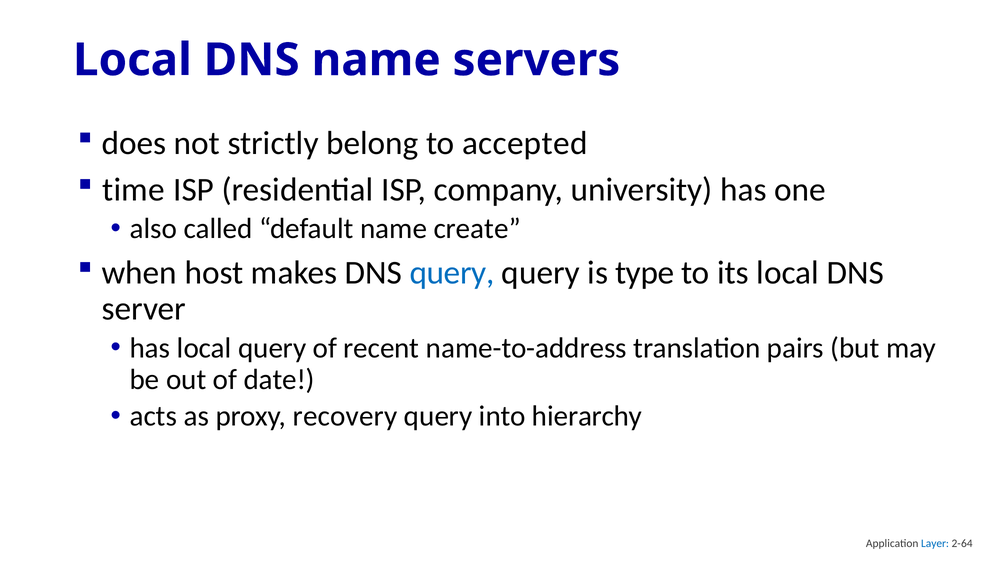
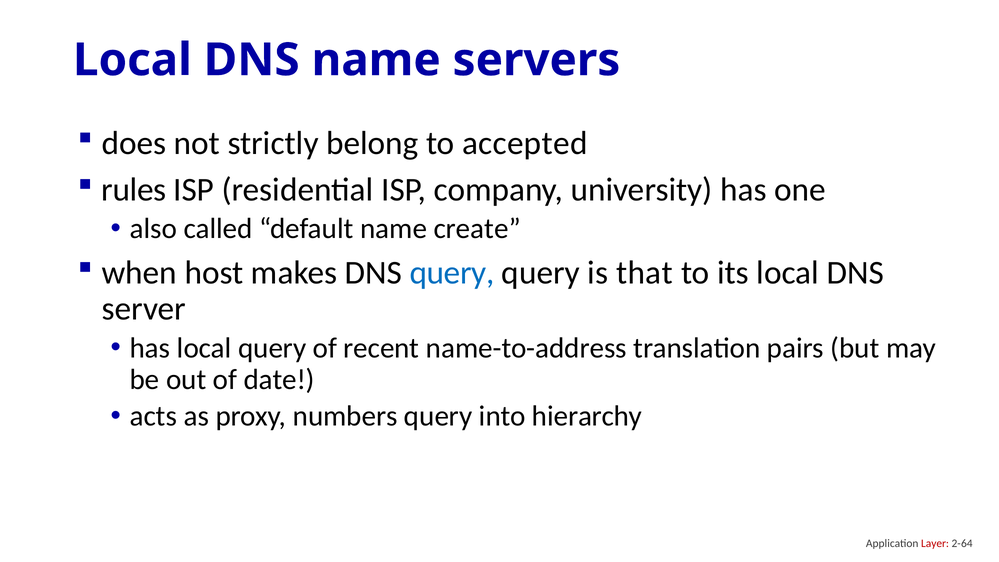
time: time -> rules
type: type -> that
recovery: recovery -> numbers
Layer colour: blue -> red
